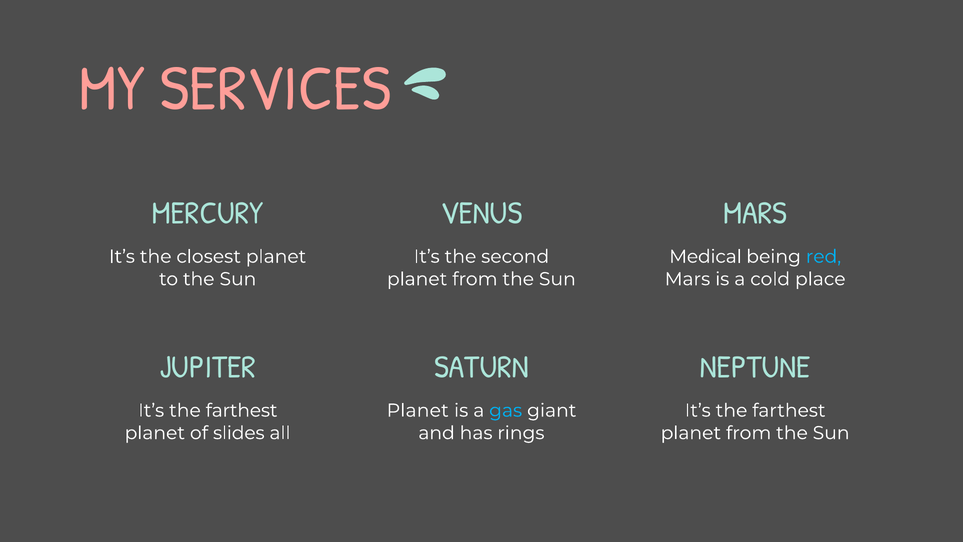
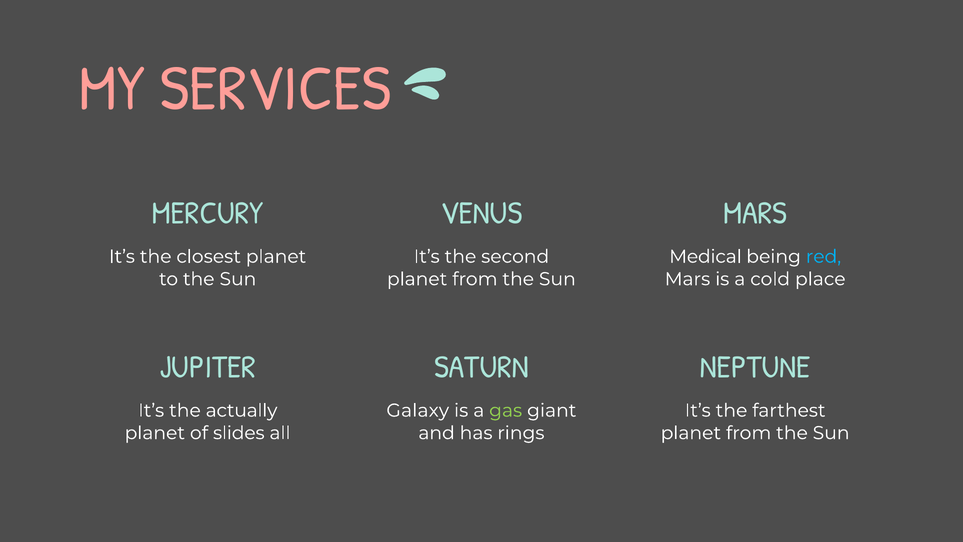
farthest at (242, 410): farthest -> actually
Planet at (418, 410): Planet -> Galaxy
gas colour: light blue -> light green
